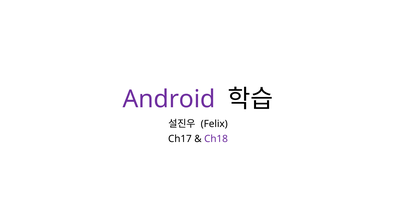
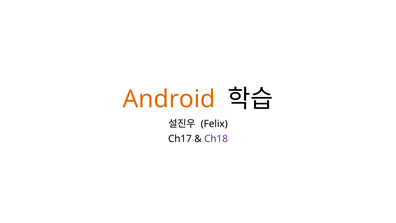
Android colour: purple -> orange
